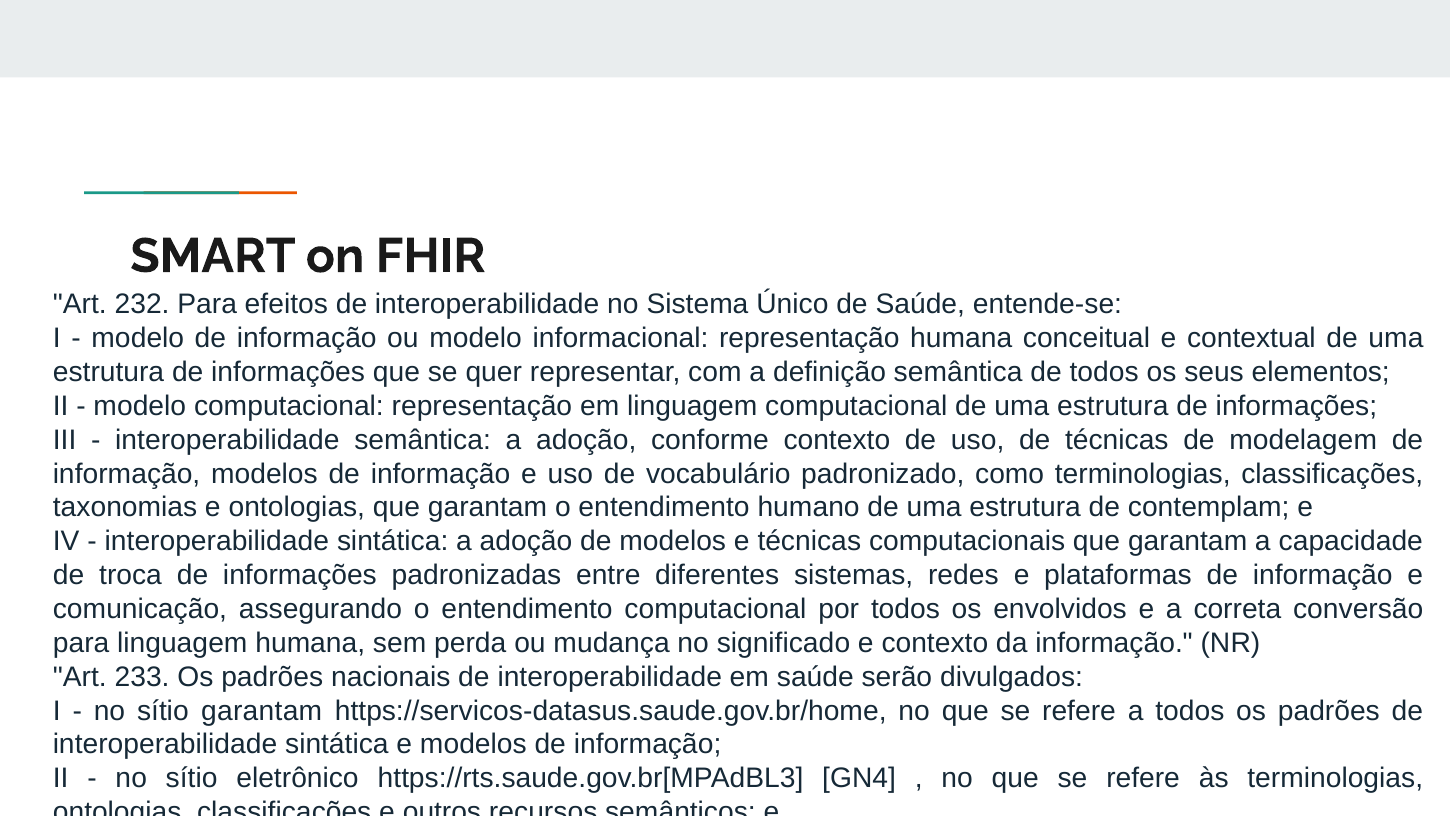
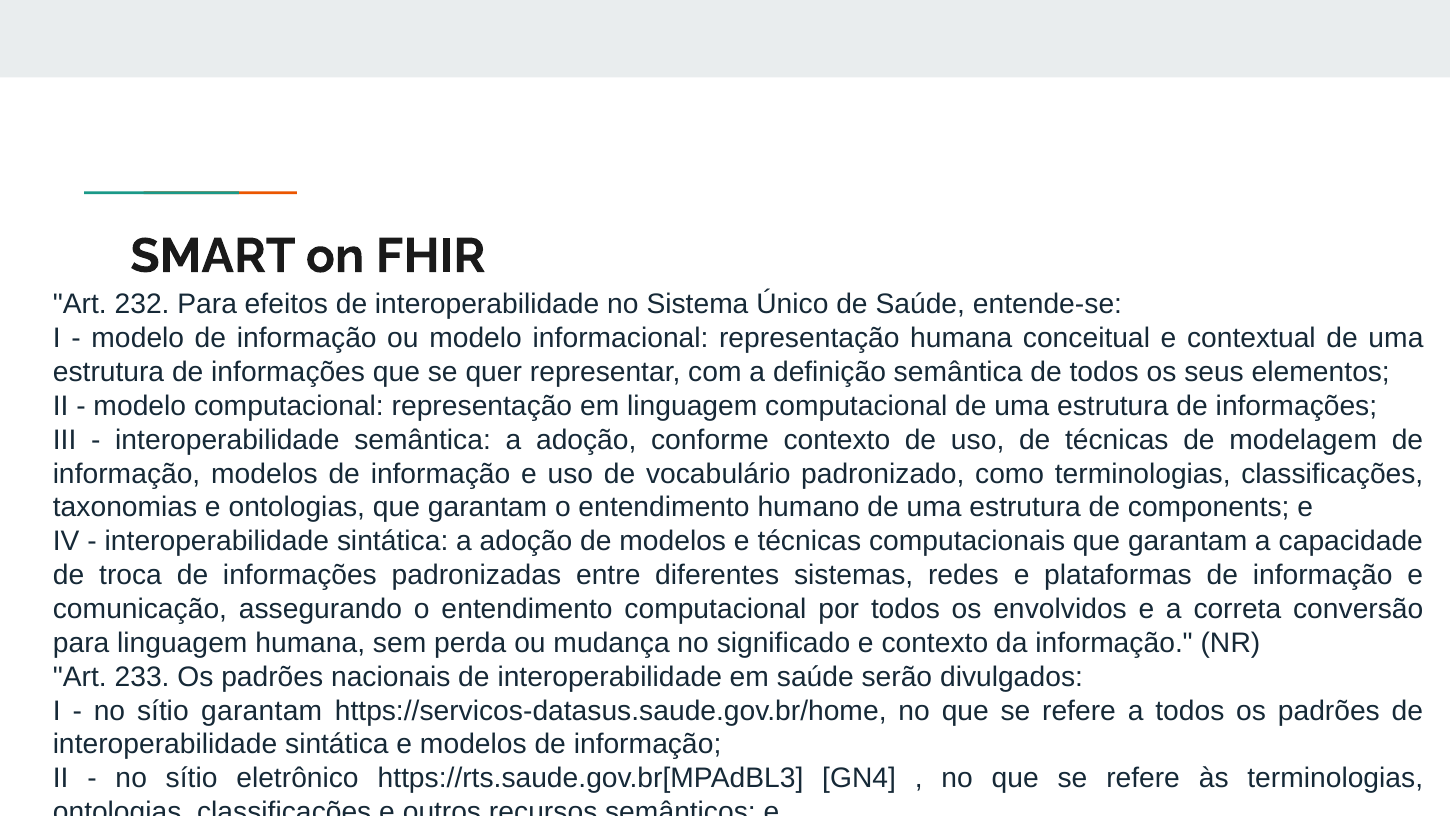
contemplam: contemplam -> components
